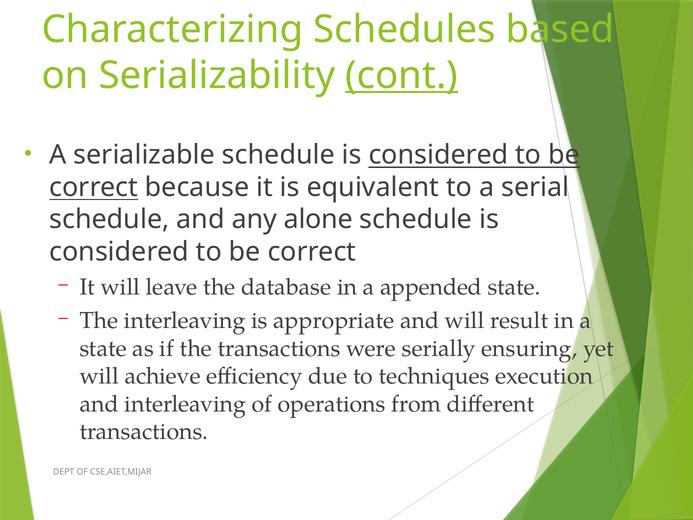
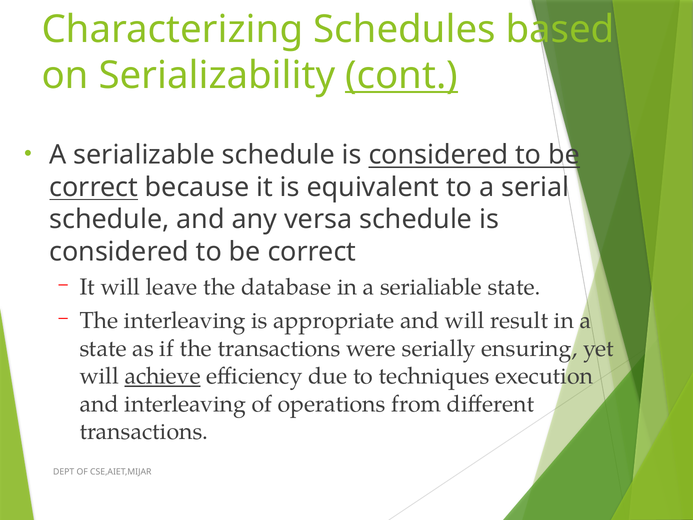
alone: alone -> versa
appended: appended -> serialiable
achieve underline: none -> present
